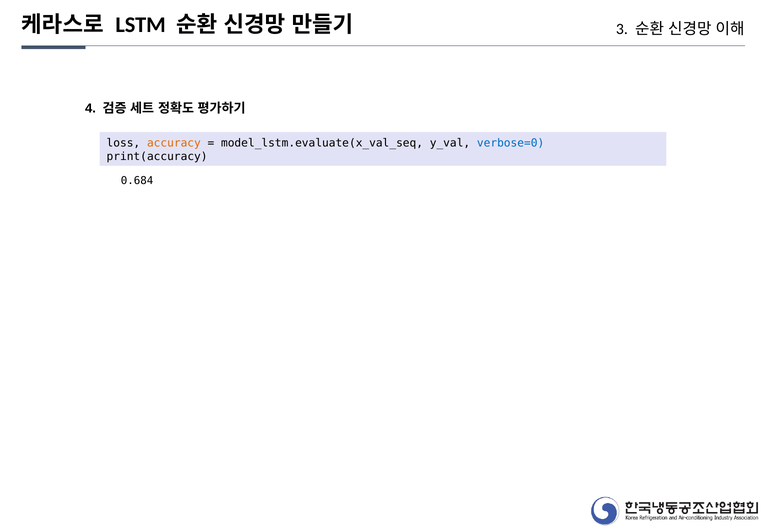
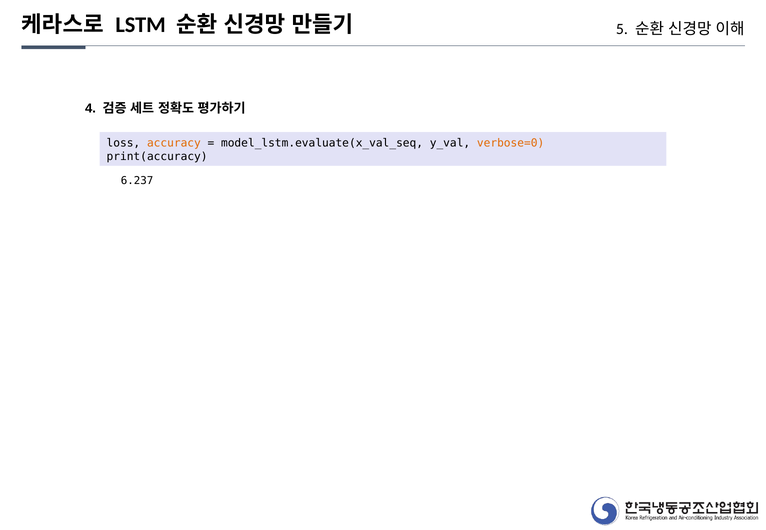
3: 3 -> 5
verbose=0 colour: blue -> orange
0.684: 0.684 -> 6.237
